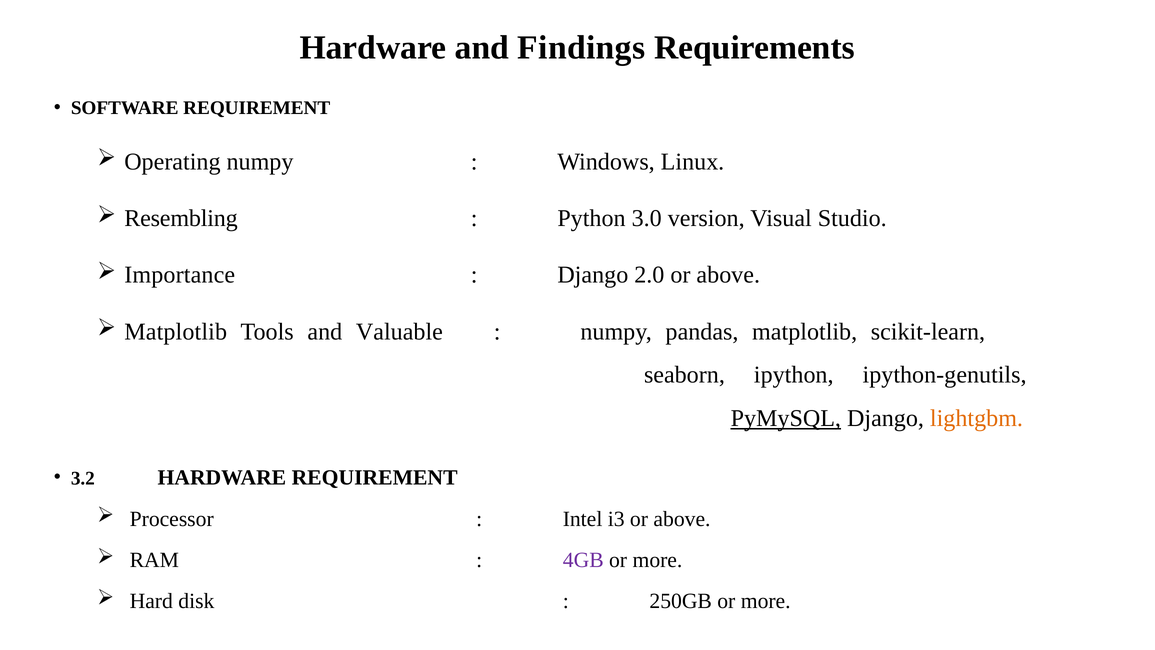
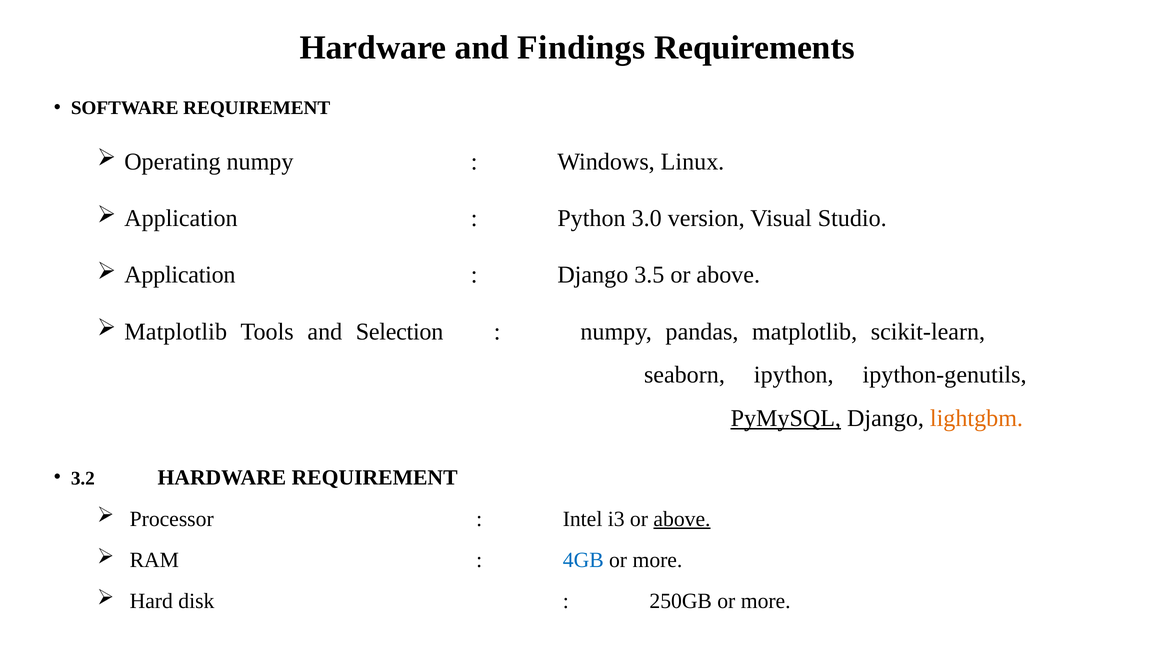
Resembling at (181, 218): Resembling -> Application
Importance at (180, 275): Importance -> Application
2.0: 2.0 -> 3.5
Valuable: Valuable -> Selection
above at (682, 519) underline: none -> present
4GB colour: purple -> blue
